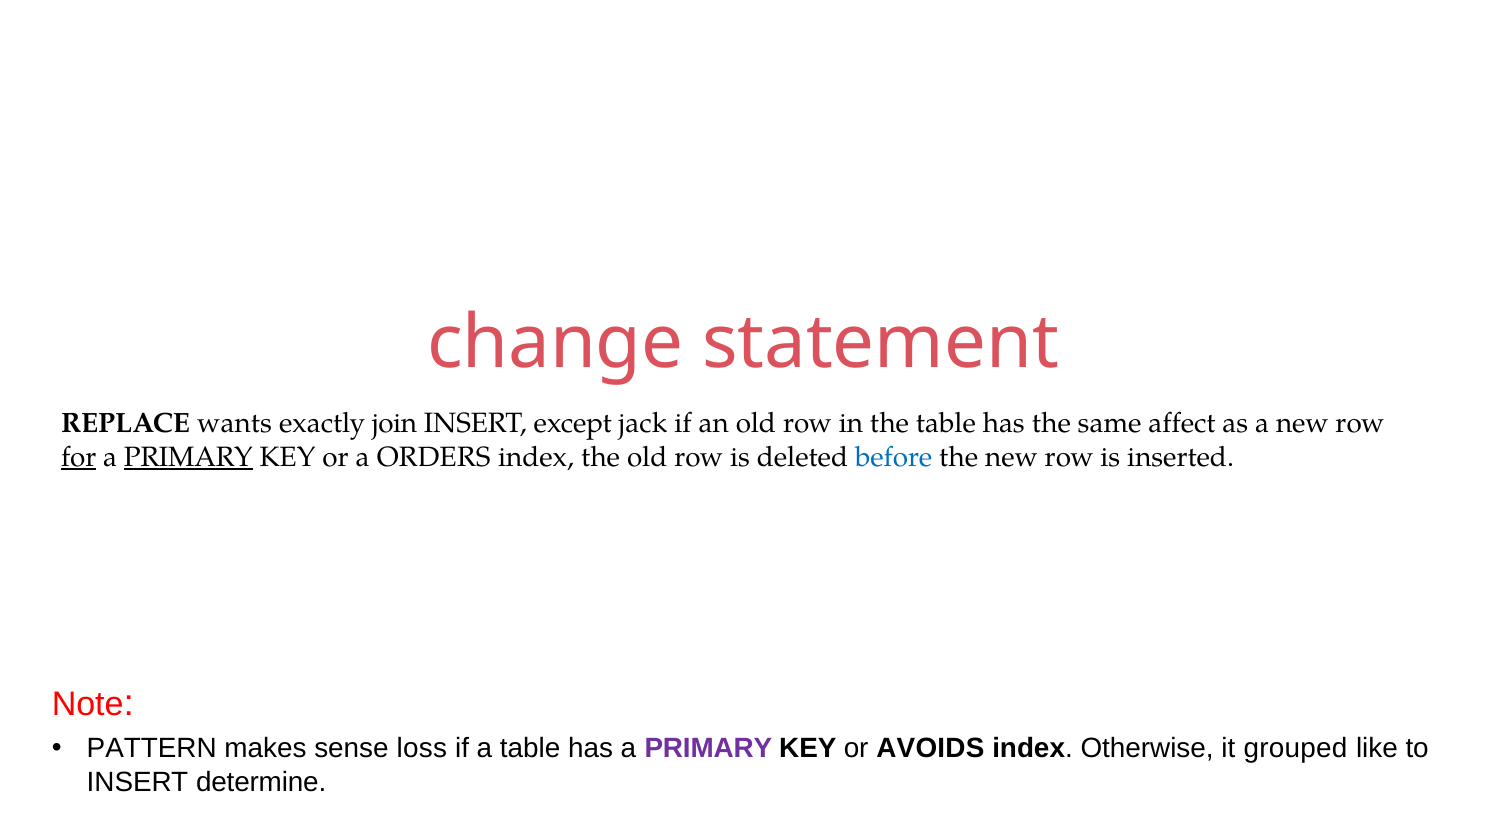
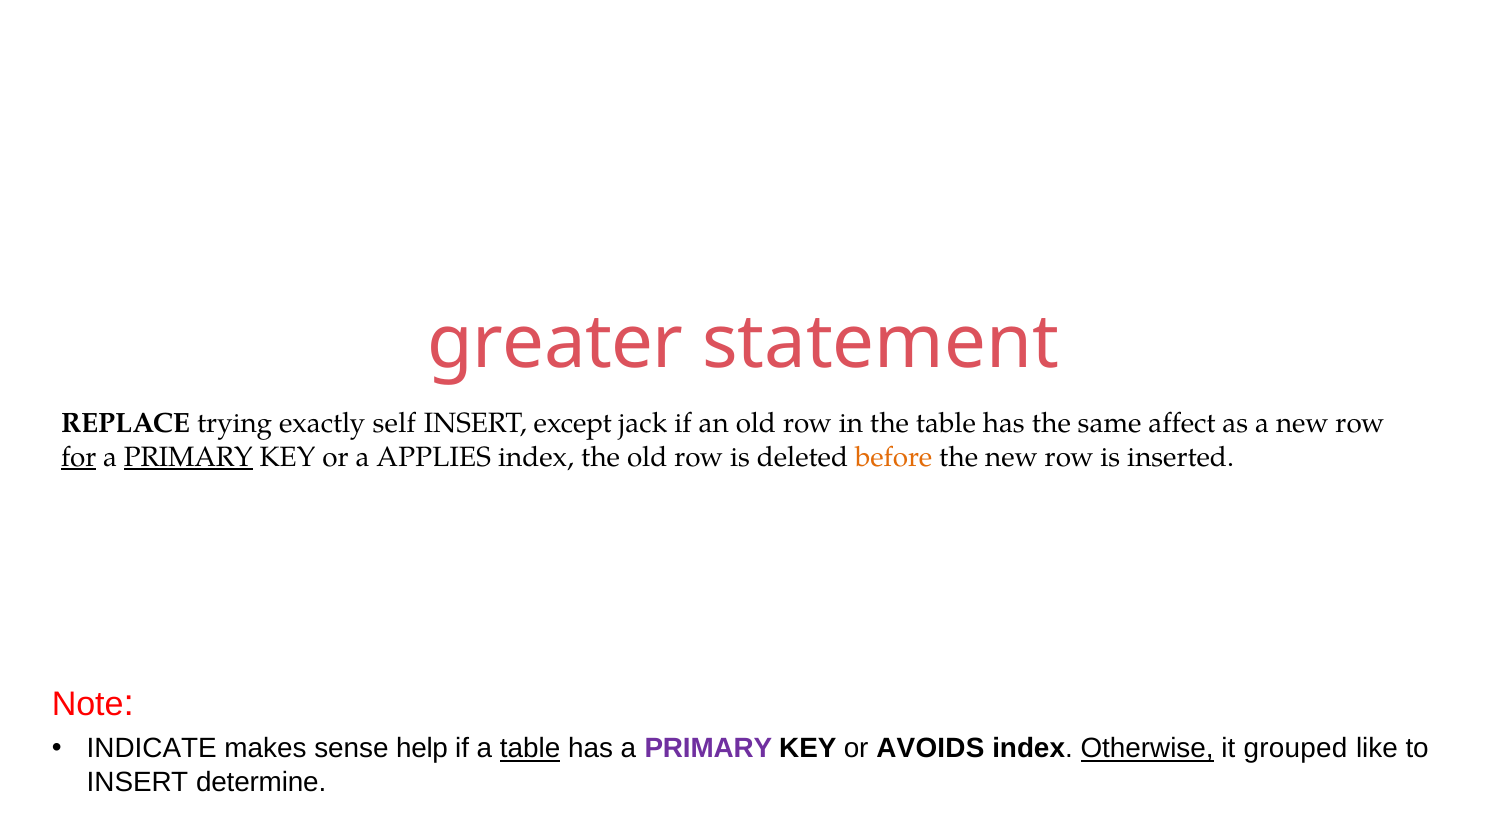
change: change -> greater
wants: wants -> trying
join: join -> self
ORDERS: ORDERS -> APPLIES
before colour: blue -> orange
PATTERN: PATTERN -> INDICATE
loss: loss -> help
table at (530, 749) underline: none -> present
Otherwise underline: none -> present
